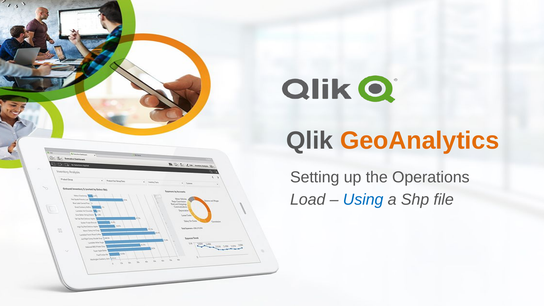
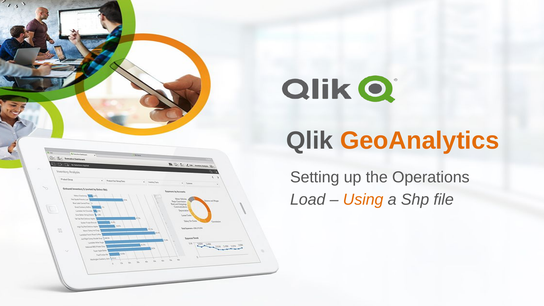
Using colour: blue -> orange
